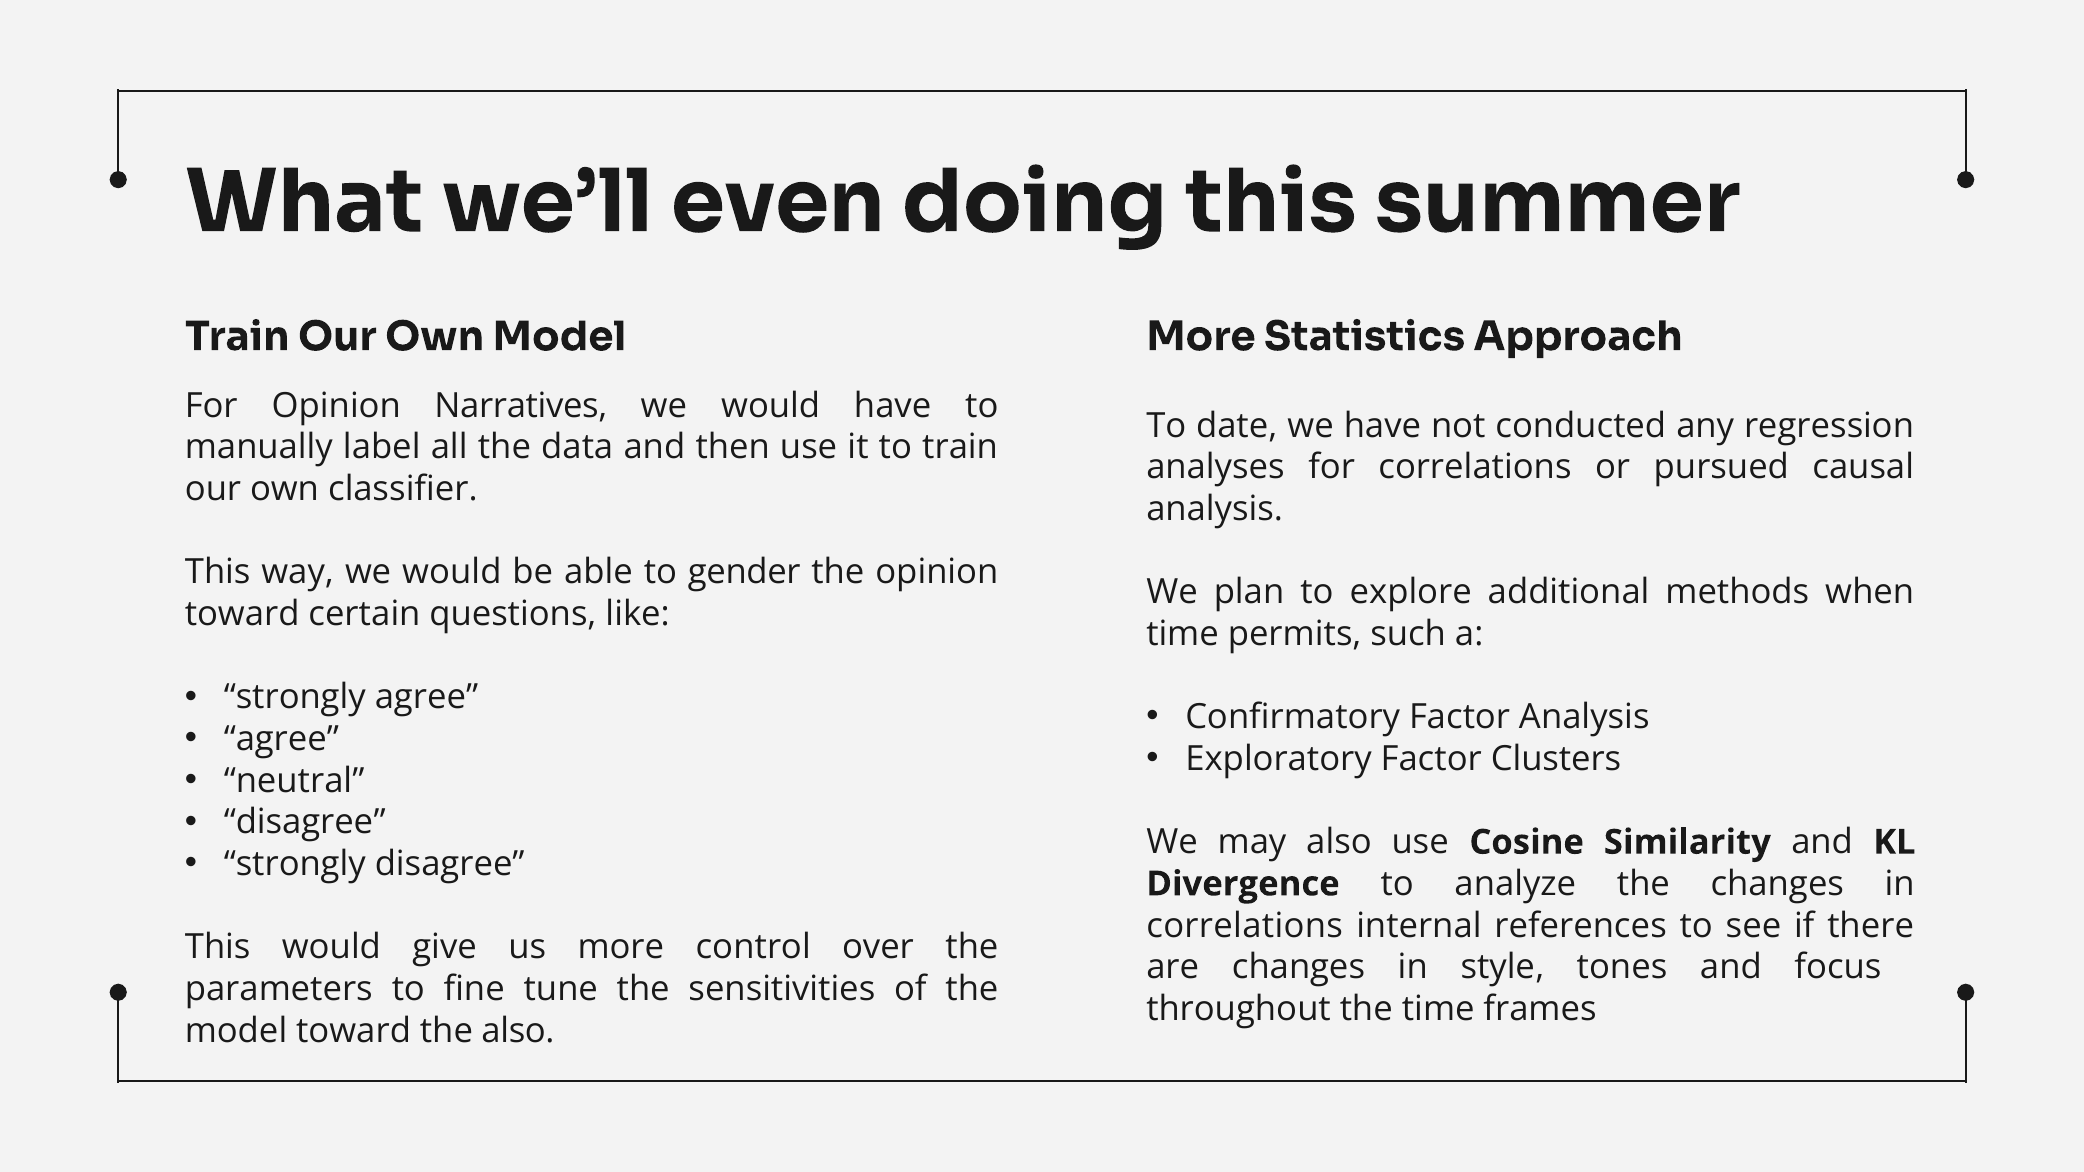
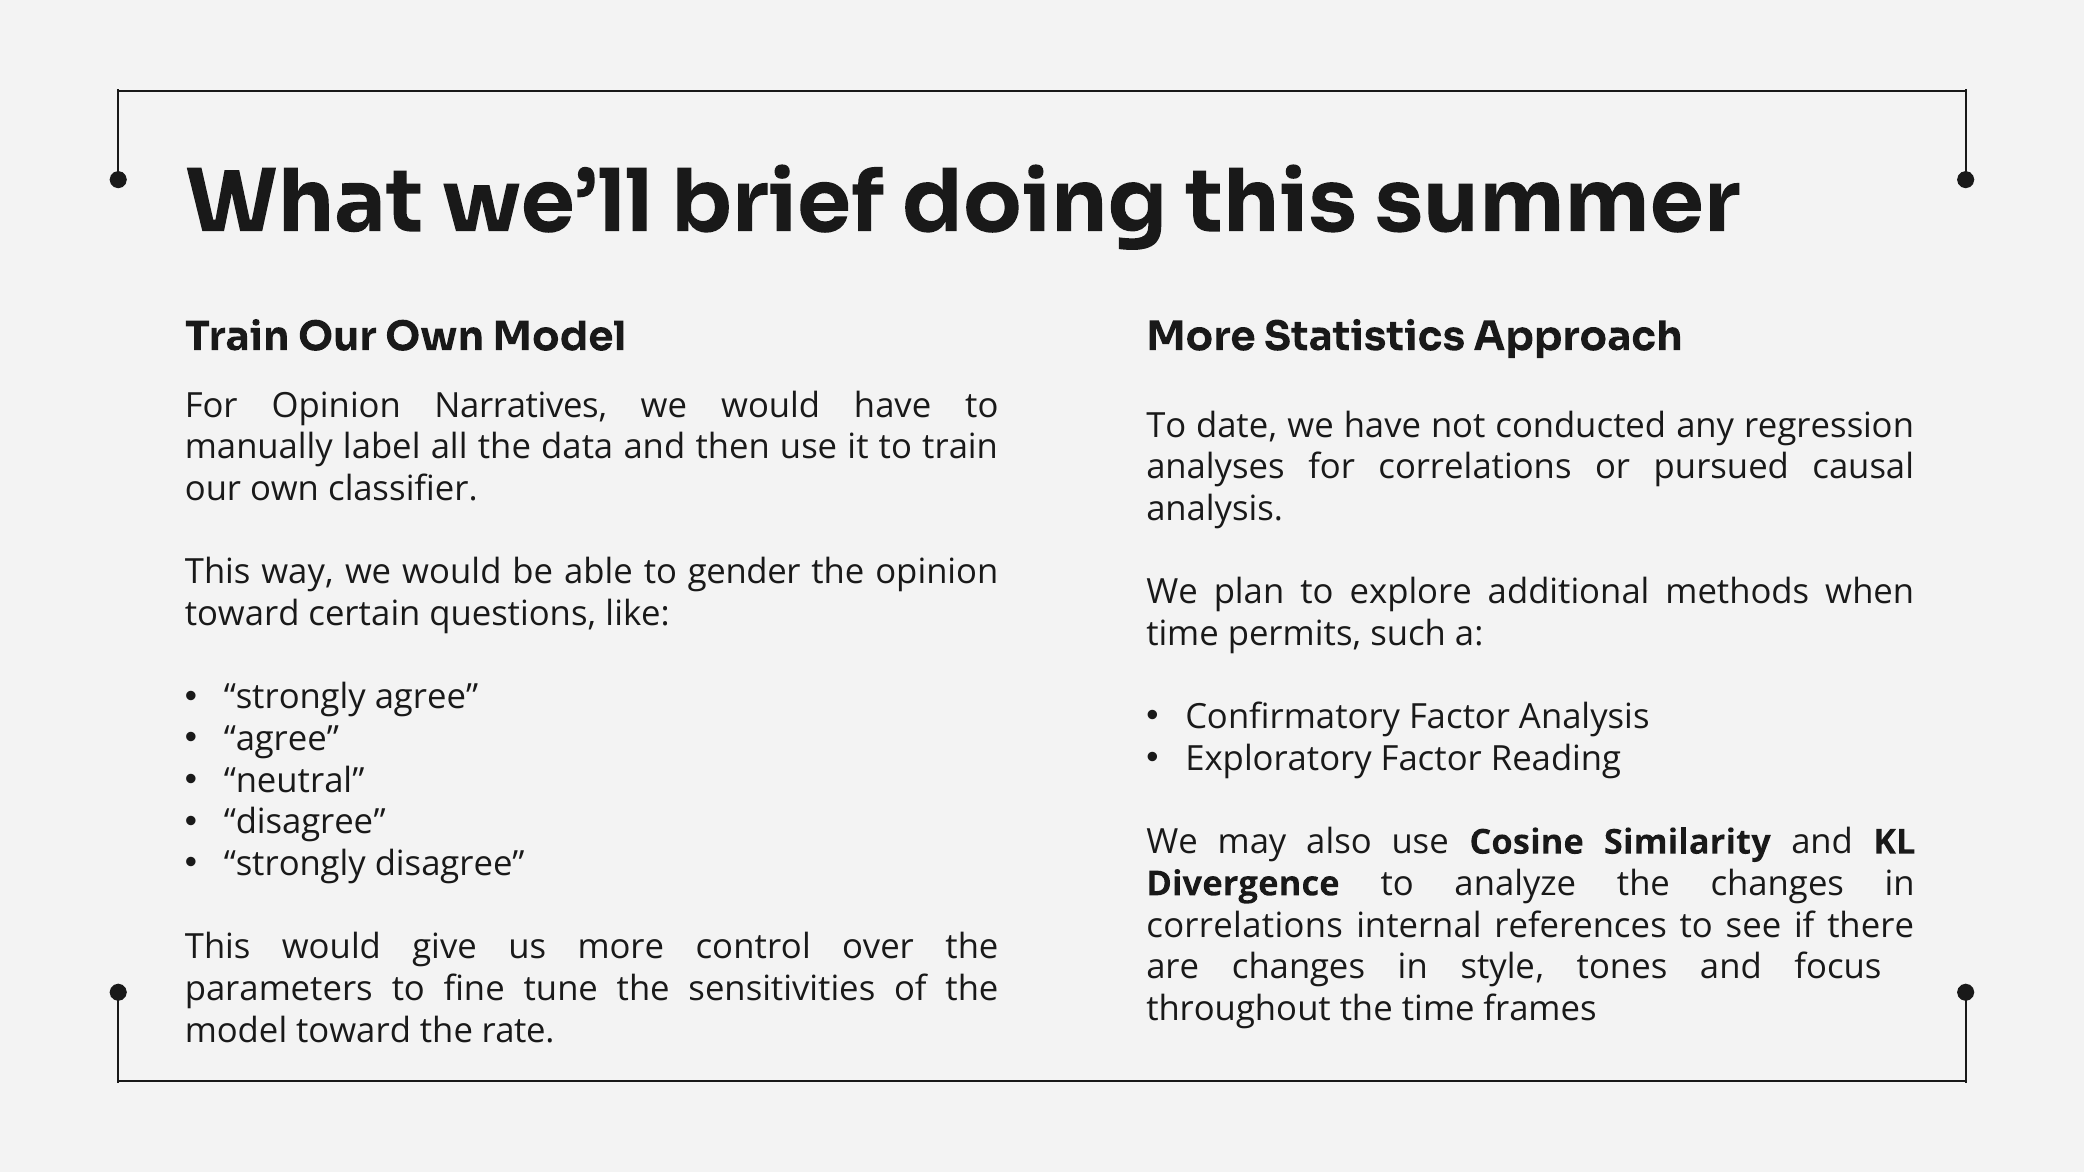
even: even -> brief
Clusters: Clusters -> Reading
the also: also -> rate
